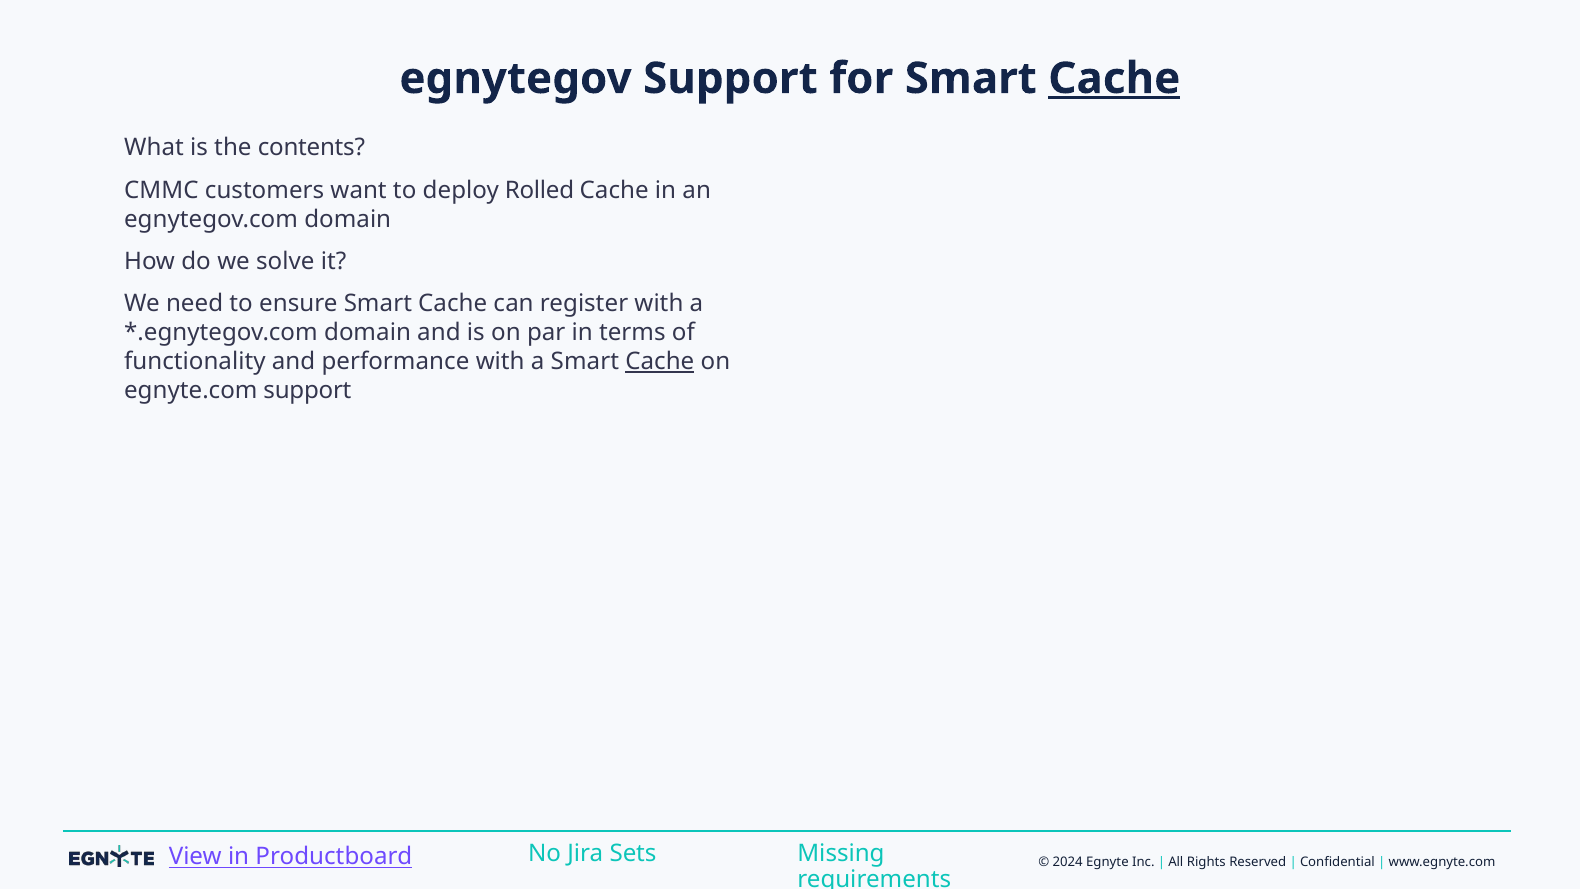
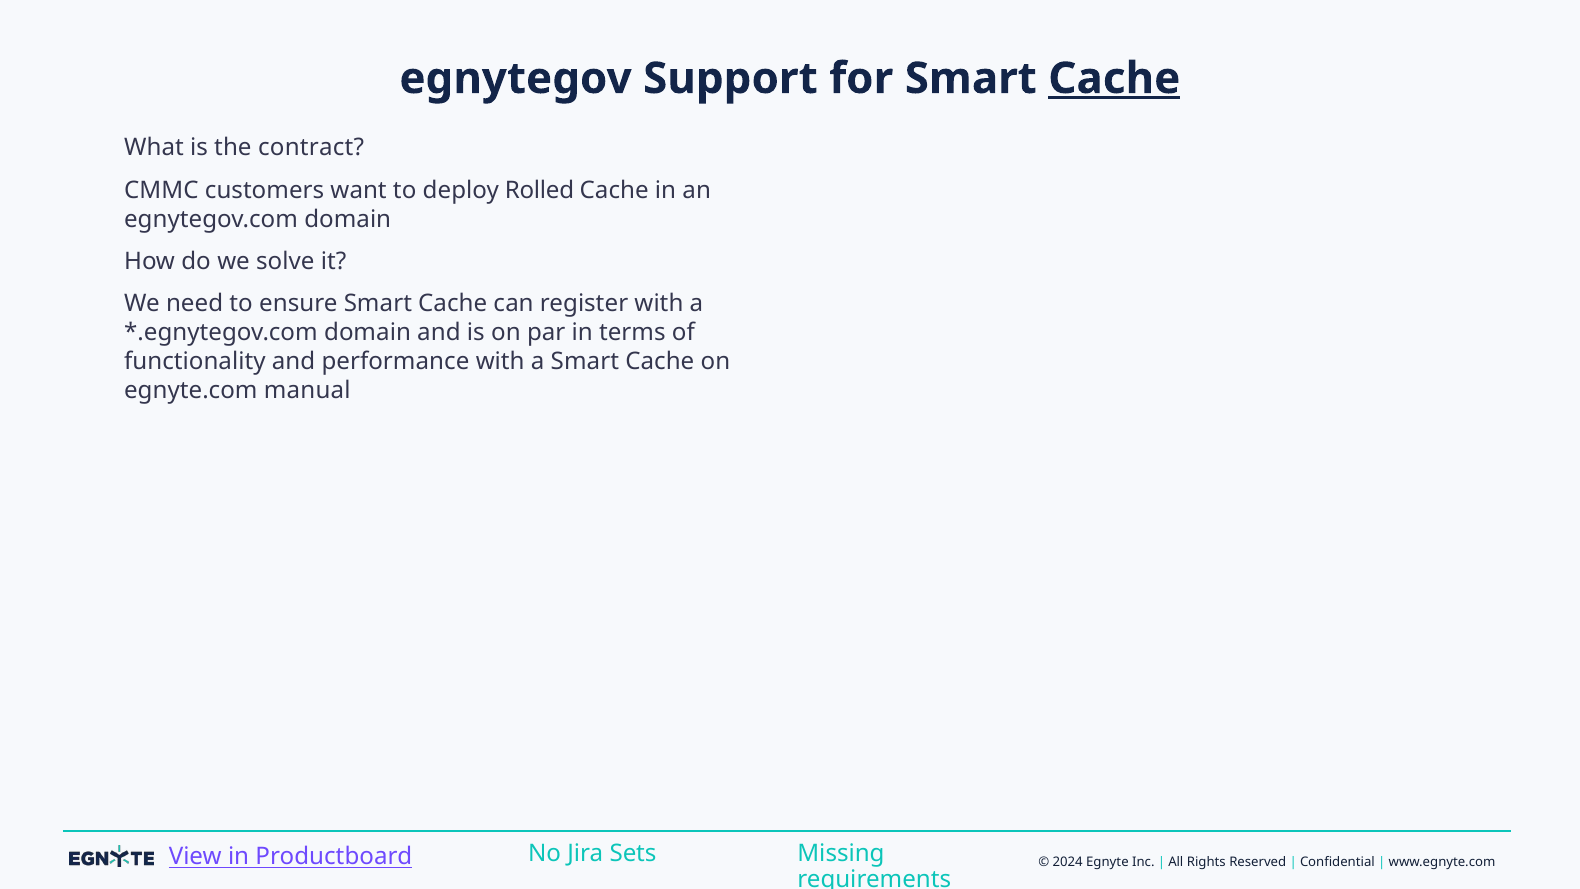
contents: contents -> contract
Cache at (660, 361) underline: present -> none
egnyte.com support: support -> manual
